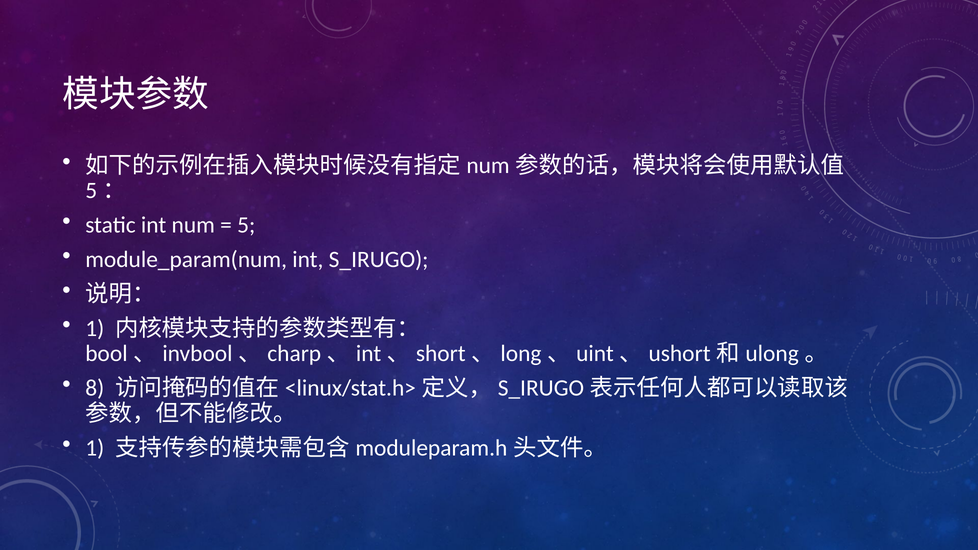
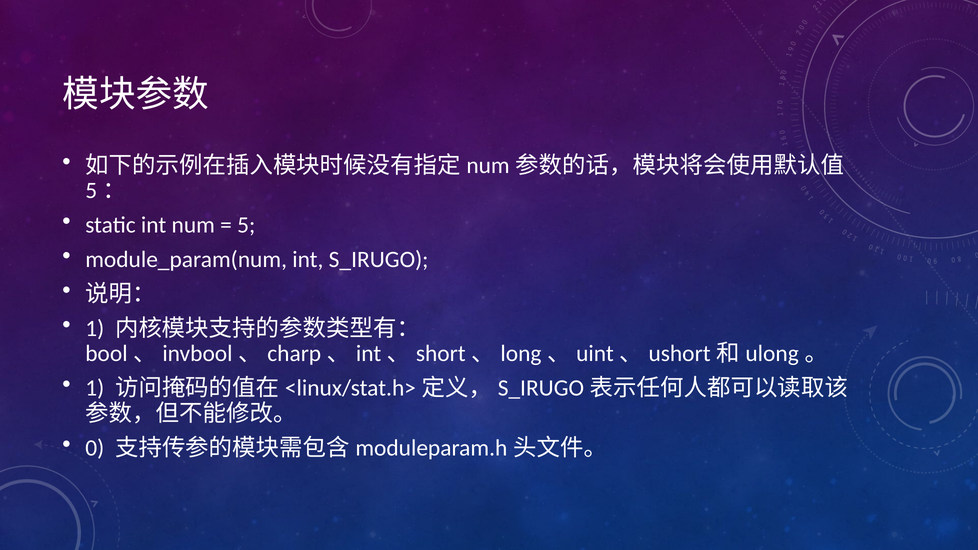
8 at (95, 388): 8 -> 1
1 at (95, 448): 1 -> 0
